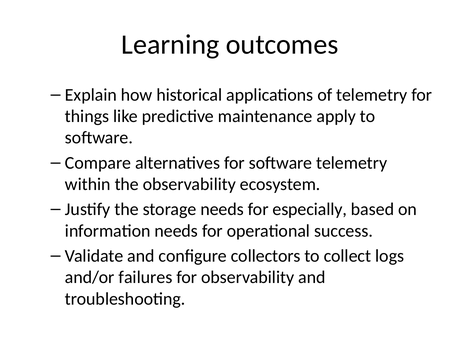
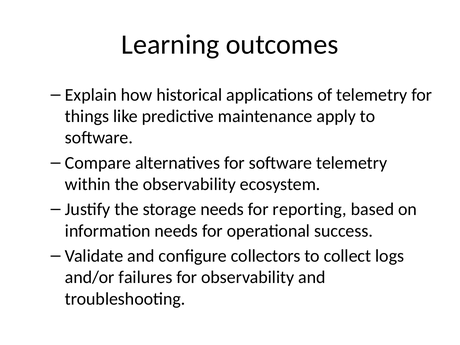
especially: especially -> reporting
